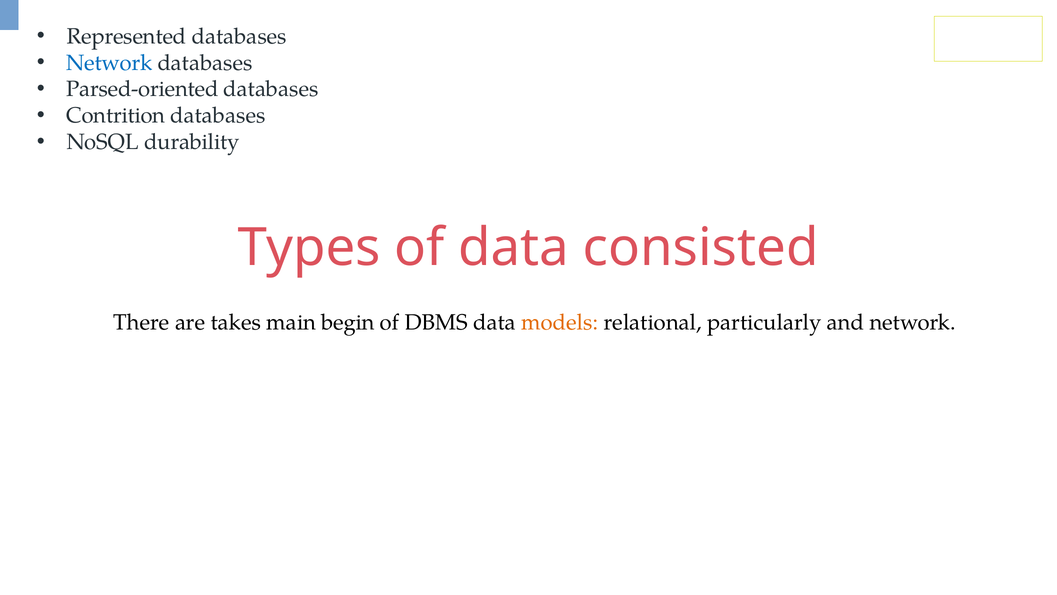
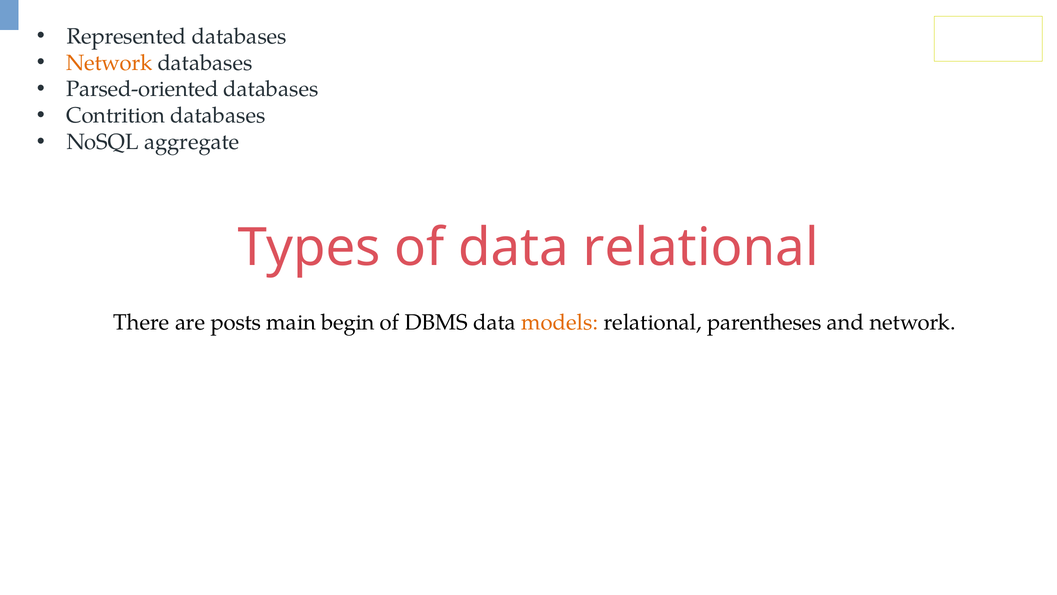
Network at (109, 63) colour: blue -> orange
durability: durability -> aggregate
data consisted: consisted -> relational
takes: takes -> posts
particularly: particularly -> parentheses
